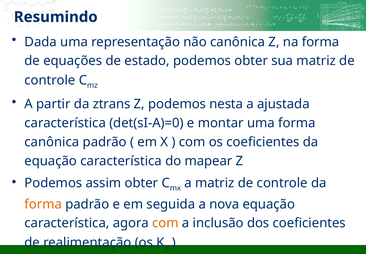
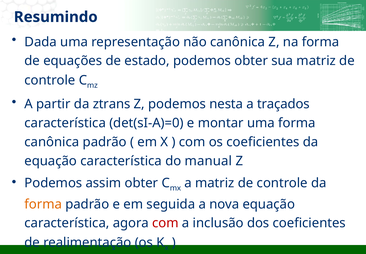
ajustada: ajustada -> traçados
mapear: mapear -> manual
com at (165, 223) colour: orange -> red
